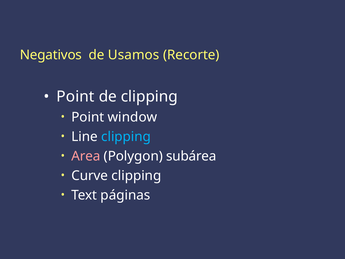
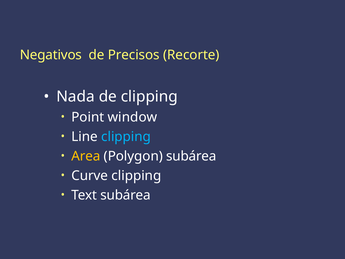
Usamos: Usamos -> Precisos
Point at (75, 97): Point -> Nada
Area colour: pink -> yellow
Text páginas: páginas -> subárea
